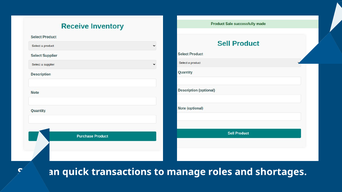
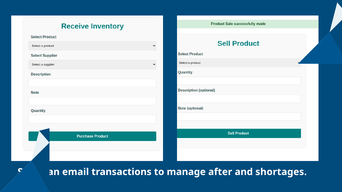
quick: quick -> email
roles: roles -> after
